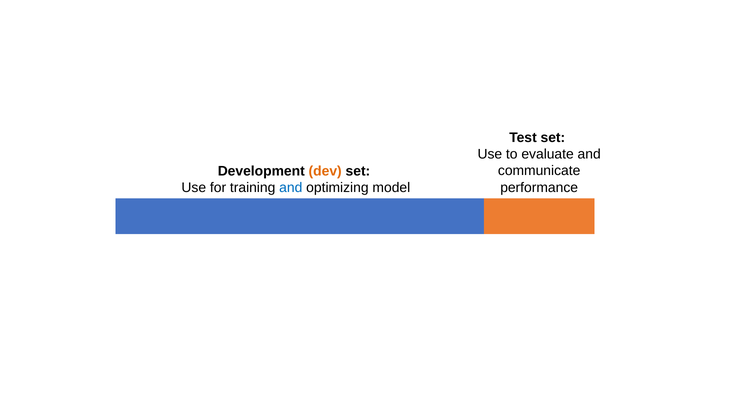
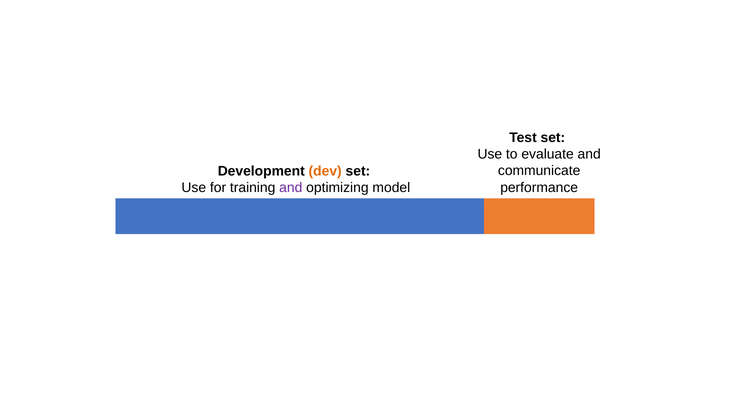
and at (291, 188) colour: blue -> purple
